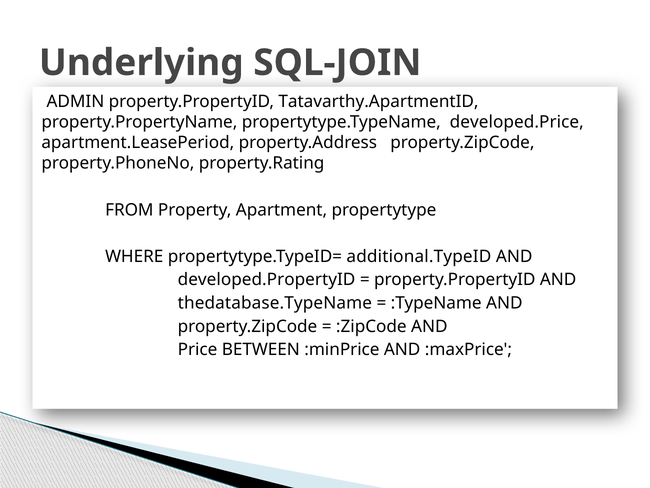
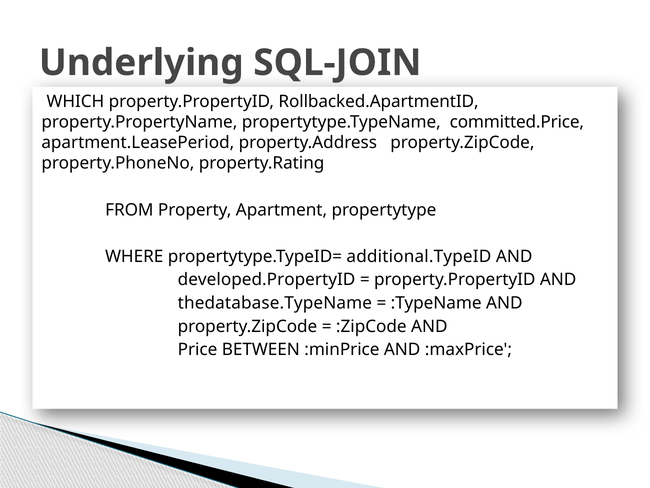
ADMIN: ADMIN -> WHICH
Tatavarthy.ApartmentID: Tatavarthy.ApartmentID -> Rollbacked.ApartmentID
developed.Price: developed.Price -> committed.Price
